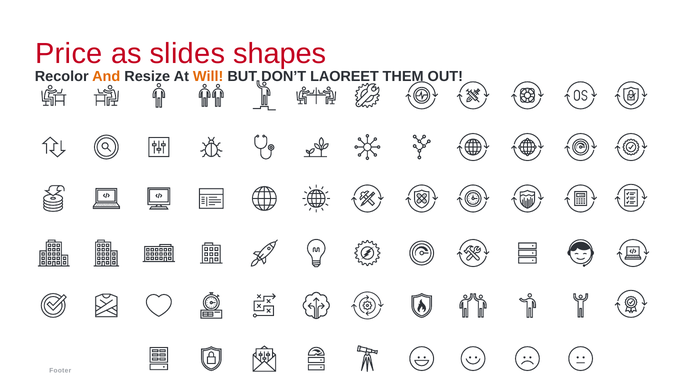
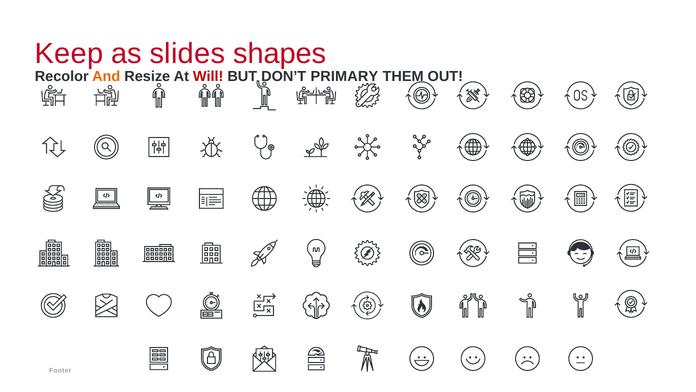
Price: Price -> Keep
Will colour: orange -> red
LAOREET: LAOREET -> PRIMARY
